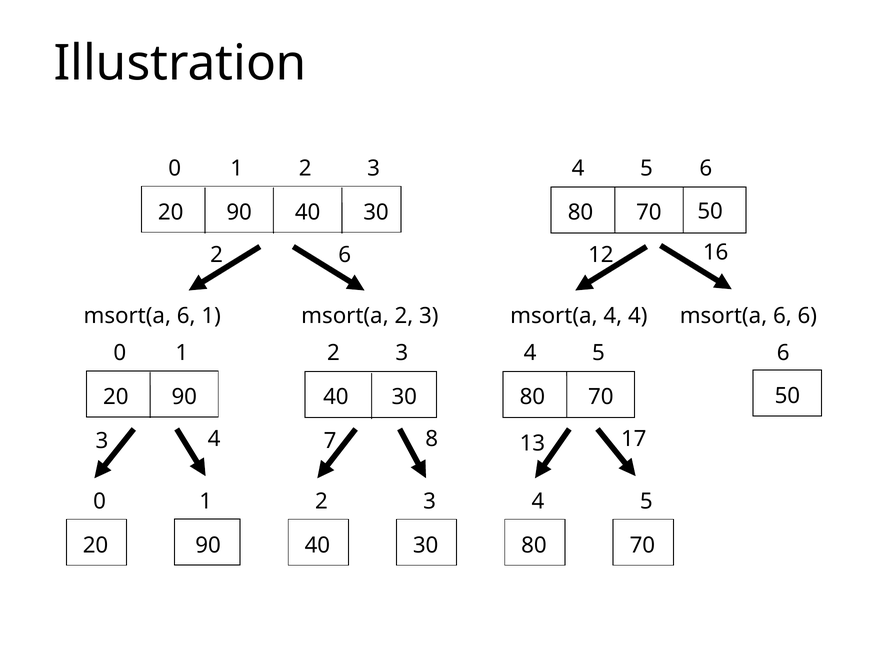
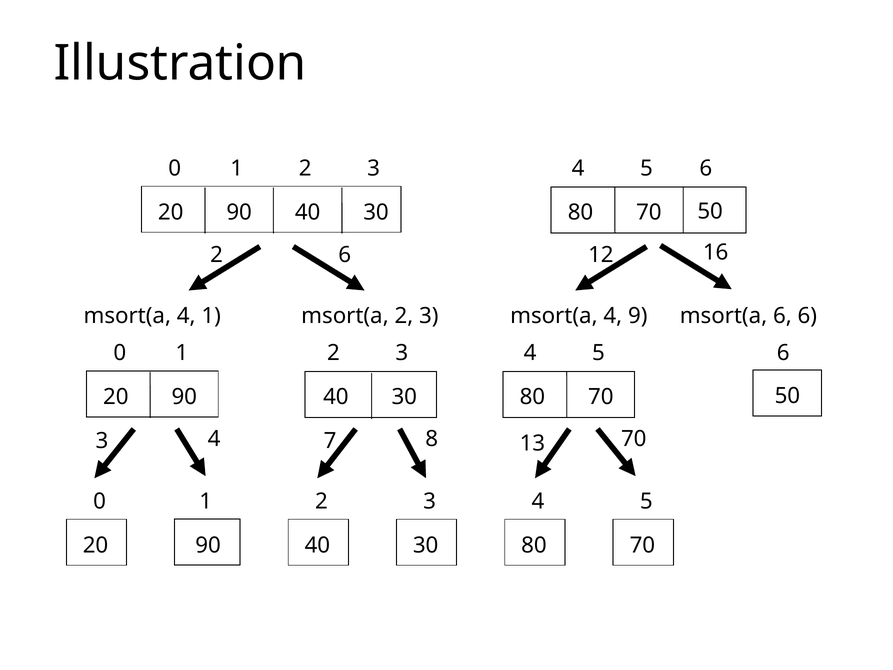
6 at (186, 316): 6 -> 4
4 4: 4 -> 9
13 17: 17 -> 70
